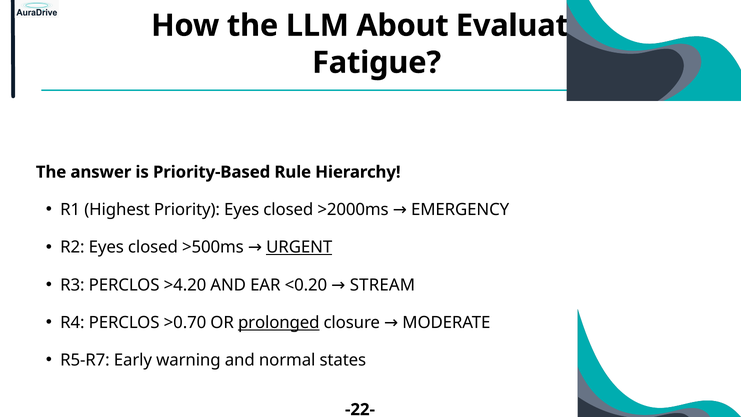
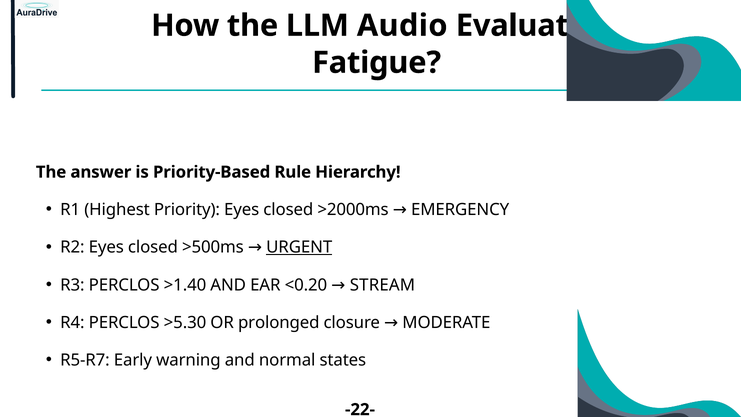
About: About -> Audio
>4.20: >4.20 -> >1.40
>0.70: >0.70 -> >5.30
prolonged underline: present -> none
